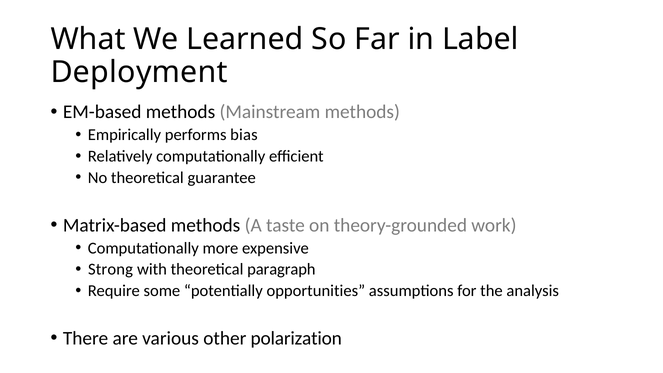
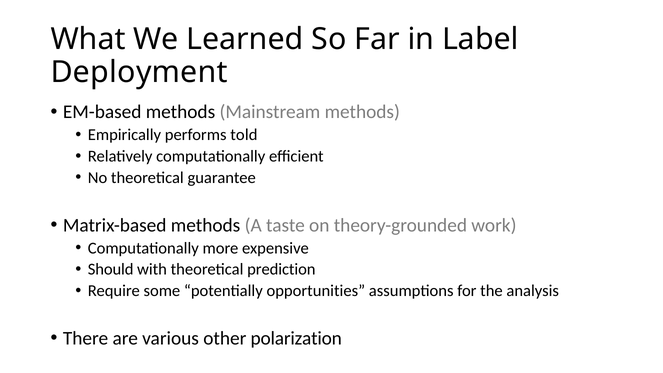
bias: bias -> told
Strong: Strong -> Should
paragraph: paragraph -> prediction
